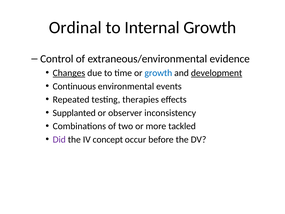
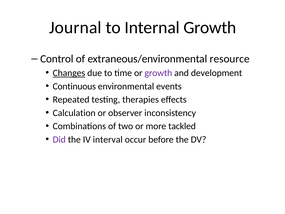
Ordinal: Ordinal -> Journal
evidence: evidence -> resource
growth at (158, 73) colour: blue -> purple
development underline: present -> none
Supplanted: Supplanted -> Calculation
concept: concept -> interval
